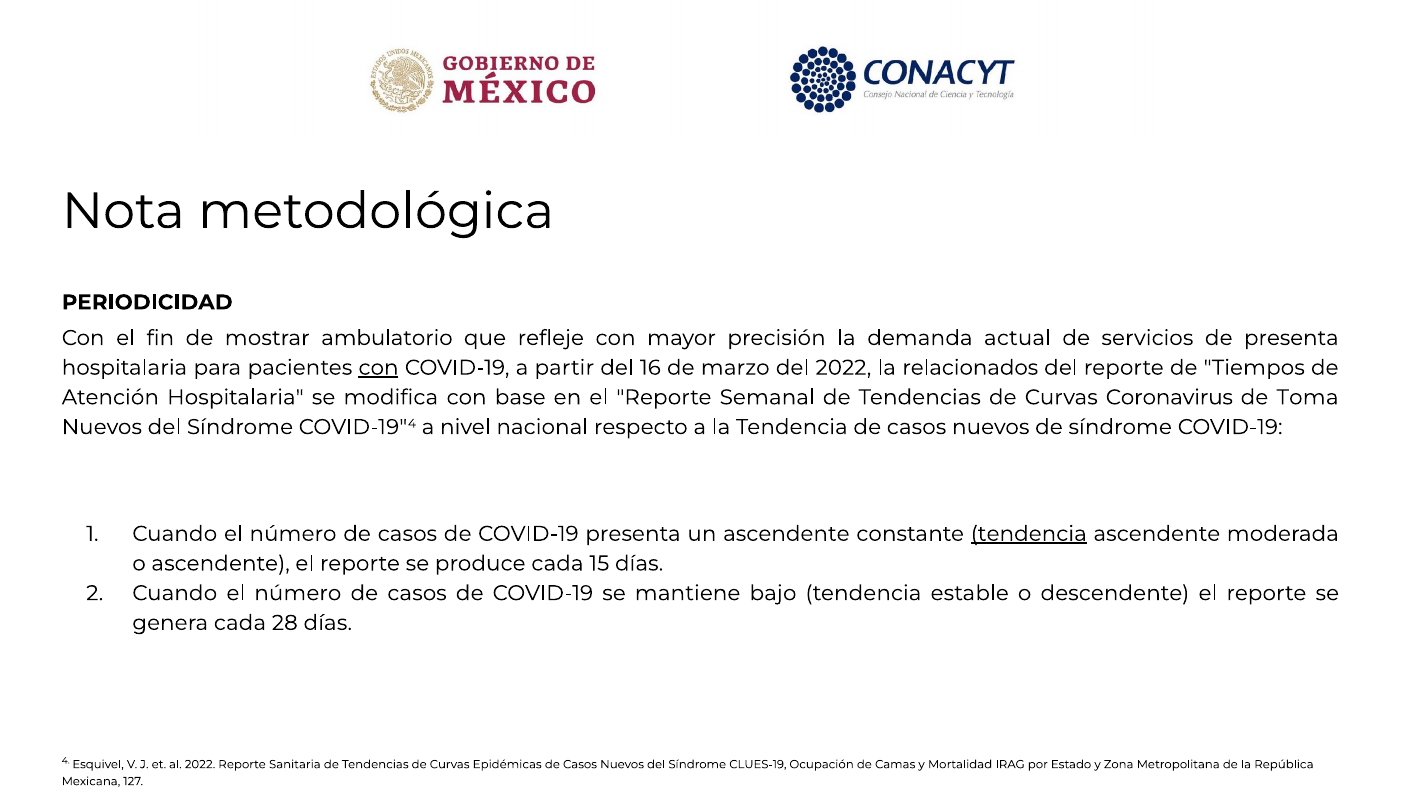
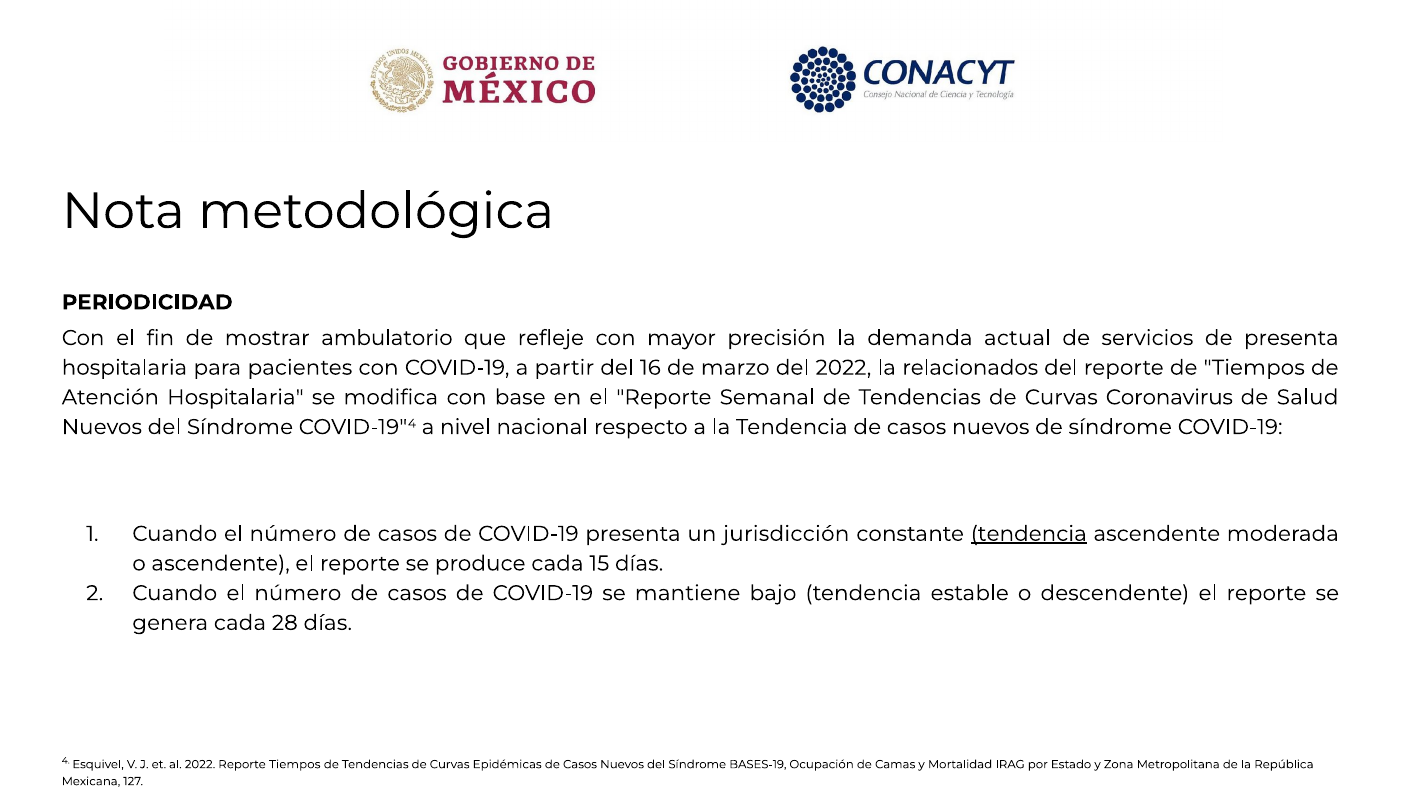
con at (379, 368) underline: present -> none
Toma: Toma -> Salud
un ascendente: ascendente -> jurisdicción
Reporte Sanitaria: Sanitaria -> Tiempos
CLUES-19: CLUES-19 -> BASES-19
